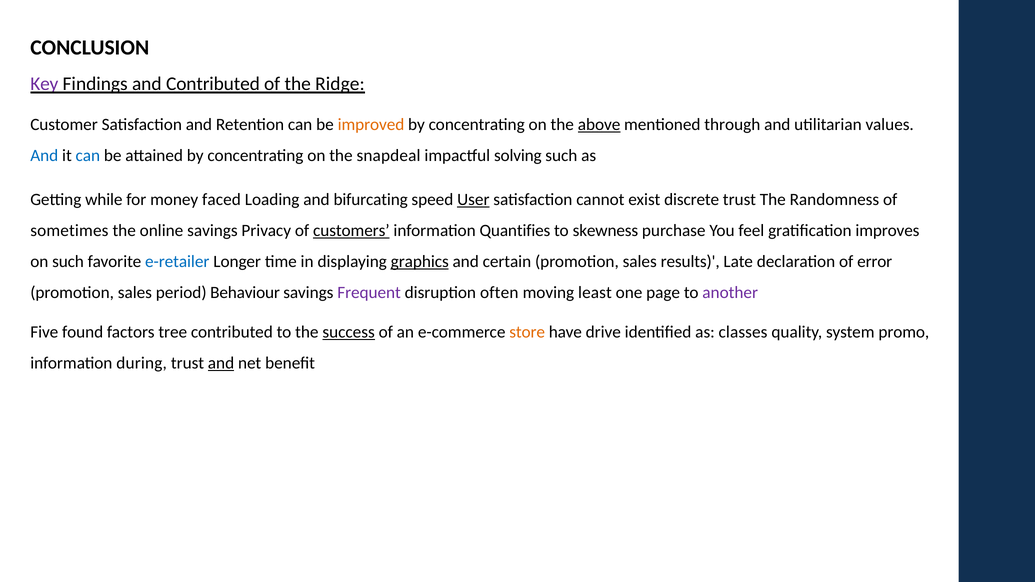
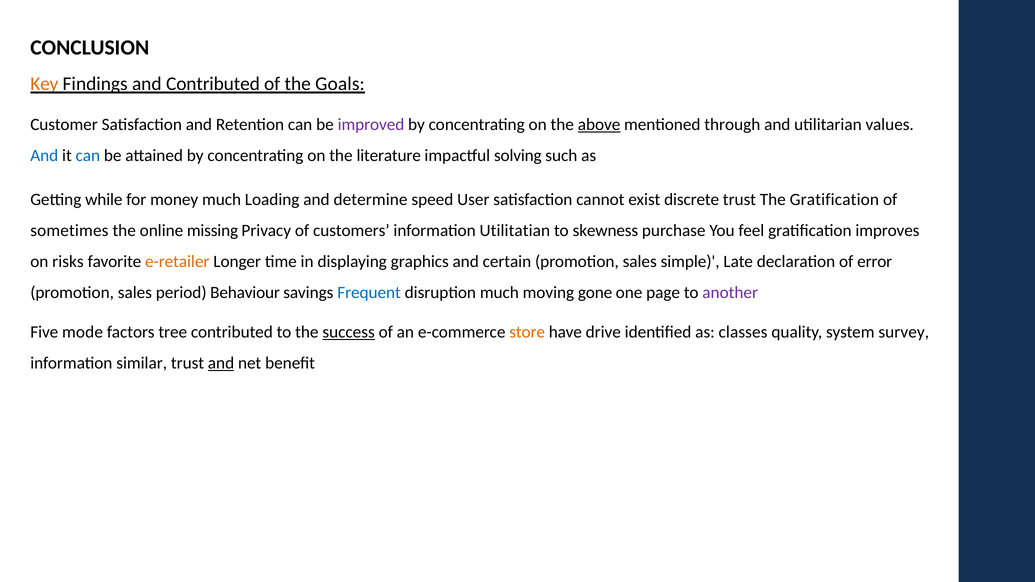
Key colour: purple -> orange
Ridge: Ridge -> Goals
improved colour: orange -> purple
snapdeal: snapdeal -> literature
money faced: faced -> much
bifurcating: bifurcating -> determine
User underline: present -> none
The Randomness: Randomness -> Gratification
online savings: savings -> missing
customers underline: present -> none
Quantifies: Quantifies -> Utilitatian
on such: such -> risks
e-retailer colour: blue -> orange
graphics underline: present -> none
results: results -> simple
Frequent colour: purple -> blue
disruption often: often -> much
least: least -> gone
found: found -> mode
promo: promo -> survey
during: during -> similar
